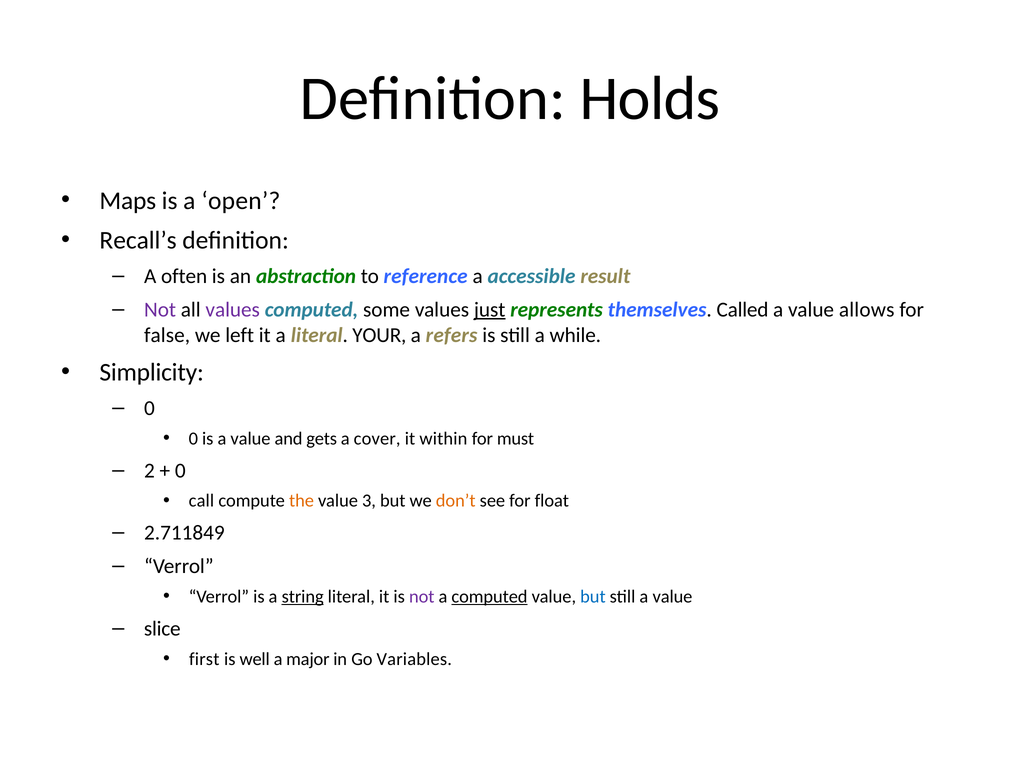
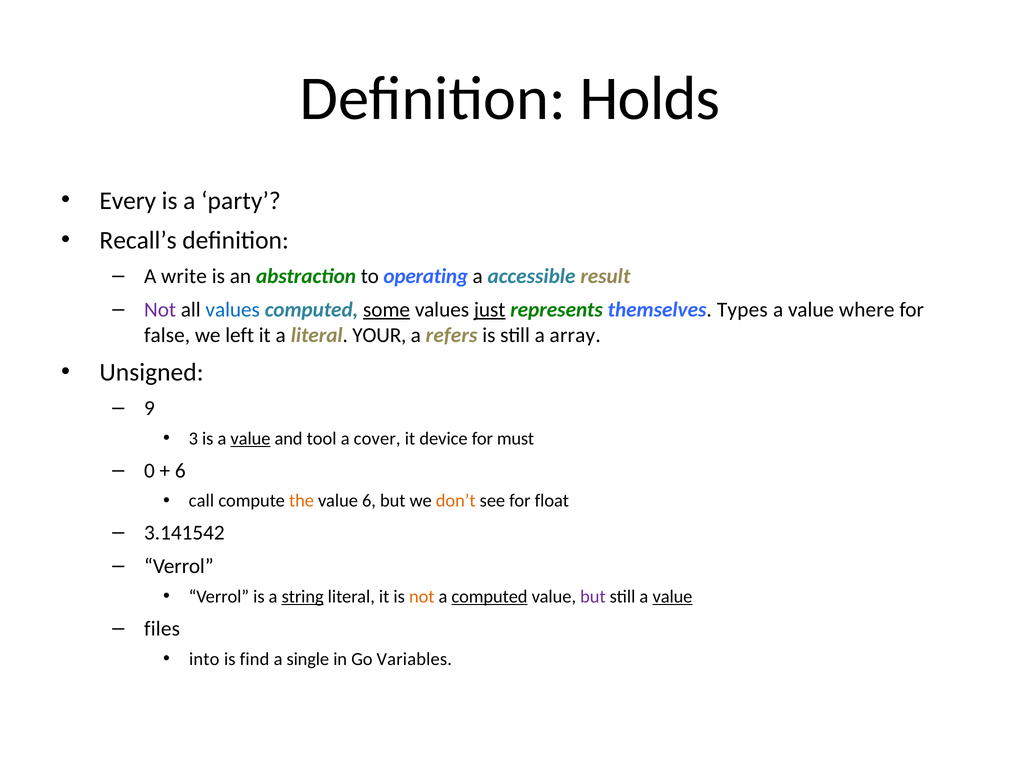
Maps: Maps -> Every
open: open -> party
often: often -> write
reference: reference -> operating
values at (233, 310) colour: purple -> blue
some underline: none -> present
Called: Called -> Types
allows: allows -> where
while: while -> array
Simplicity: Simplicity -> Unsigned
0 at (149, 408): 0 -> 9
0 at (193, 439): 0 -> 3
value at (250, 439) underline: none -> present
gets: gets -> tool
within: within -> device
2: 2 -> 0
0 at (180, 471): 0 -> 6
value 3: 3 -> 6
2.711849: 2.711849 -> 3.141542
not at (422, 597) colour: purple -> orange
but at (593, 597) colour: blue -> purple
value at (672, 597) underline: none -> present
slice: slice -> files
first: first -> into
well: well -> find
major: major -> single
